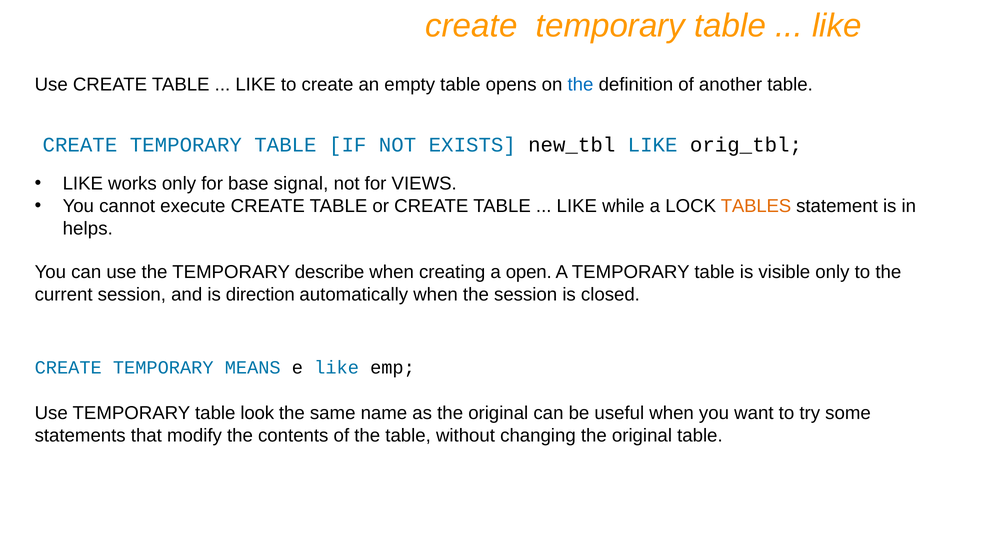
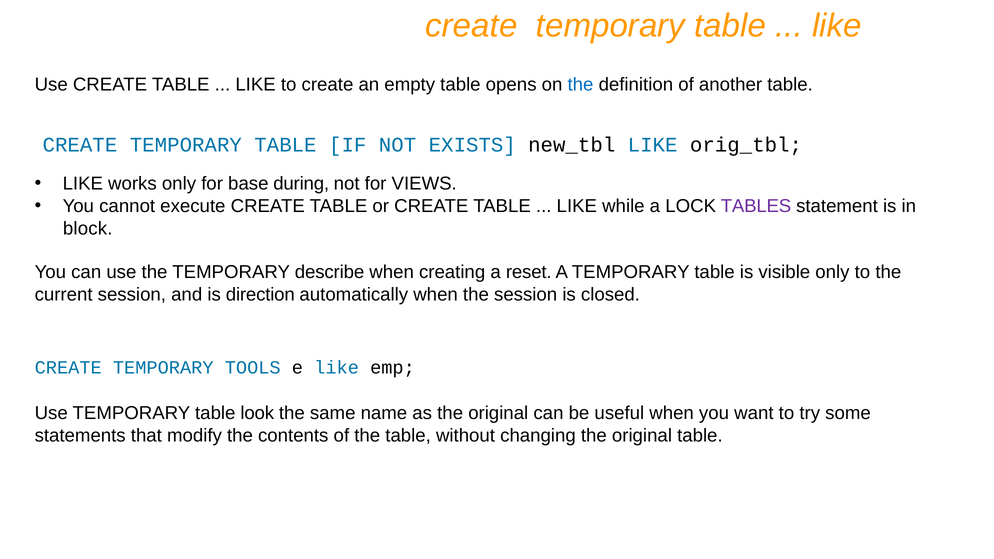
signal: signal -> during
TABLES colour: orange -> purple
helps: helps -> block
open: open -> reset
MEANS: MEANS -> TOOLS
